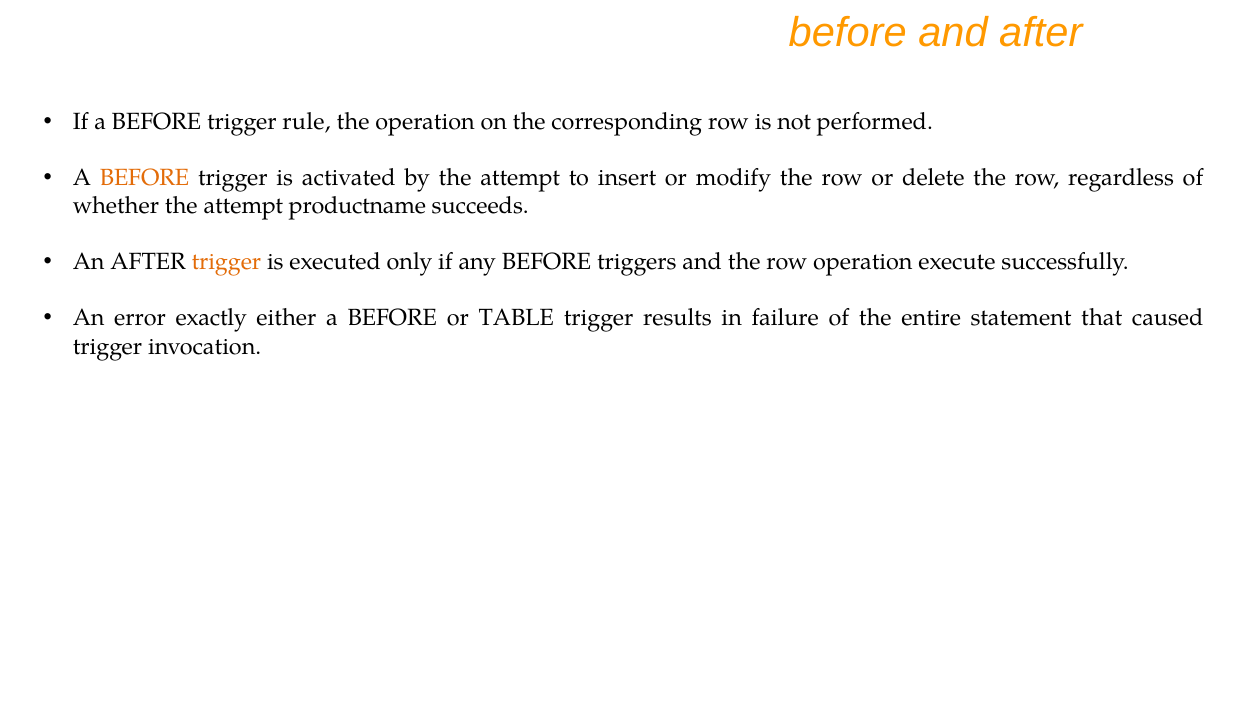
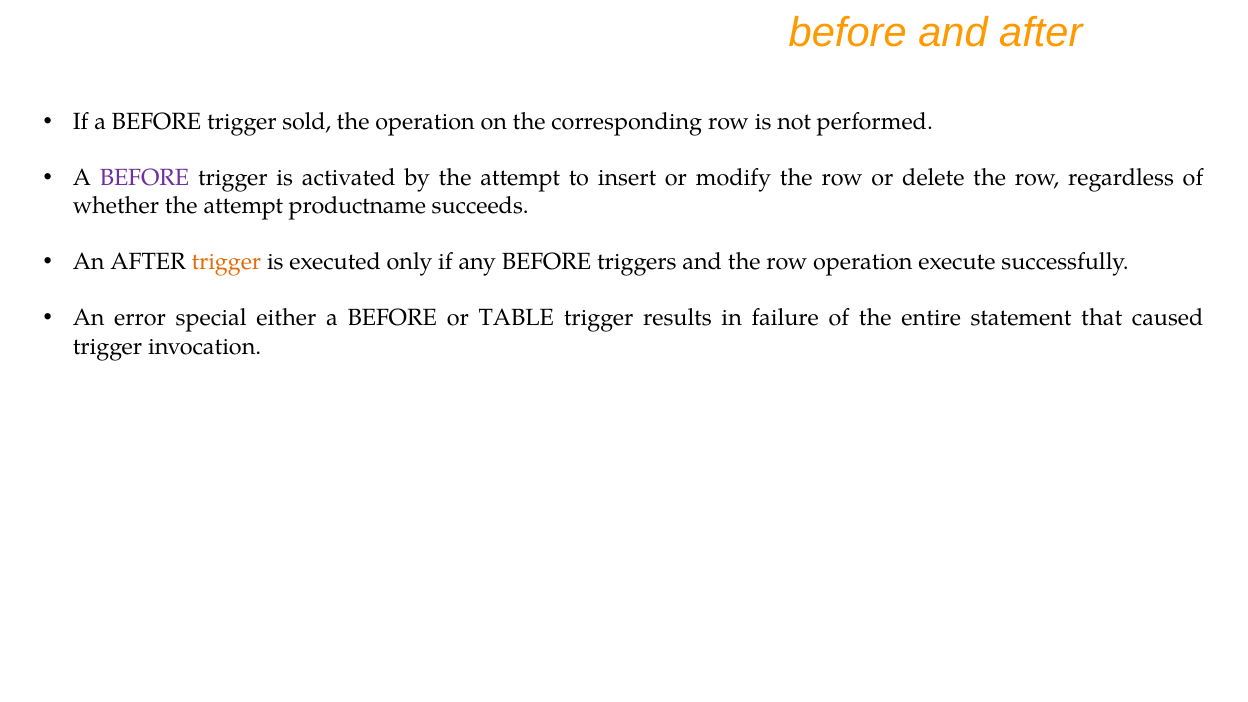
rule: rule -> sold
BEFORE at (145, 178) colour: orange -> purple
exactly: exactly -> special
